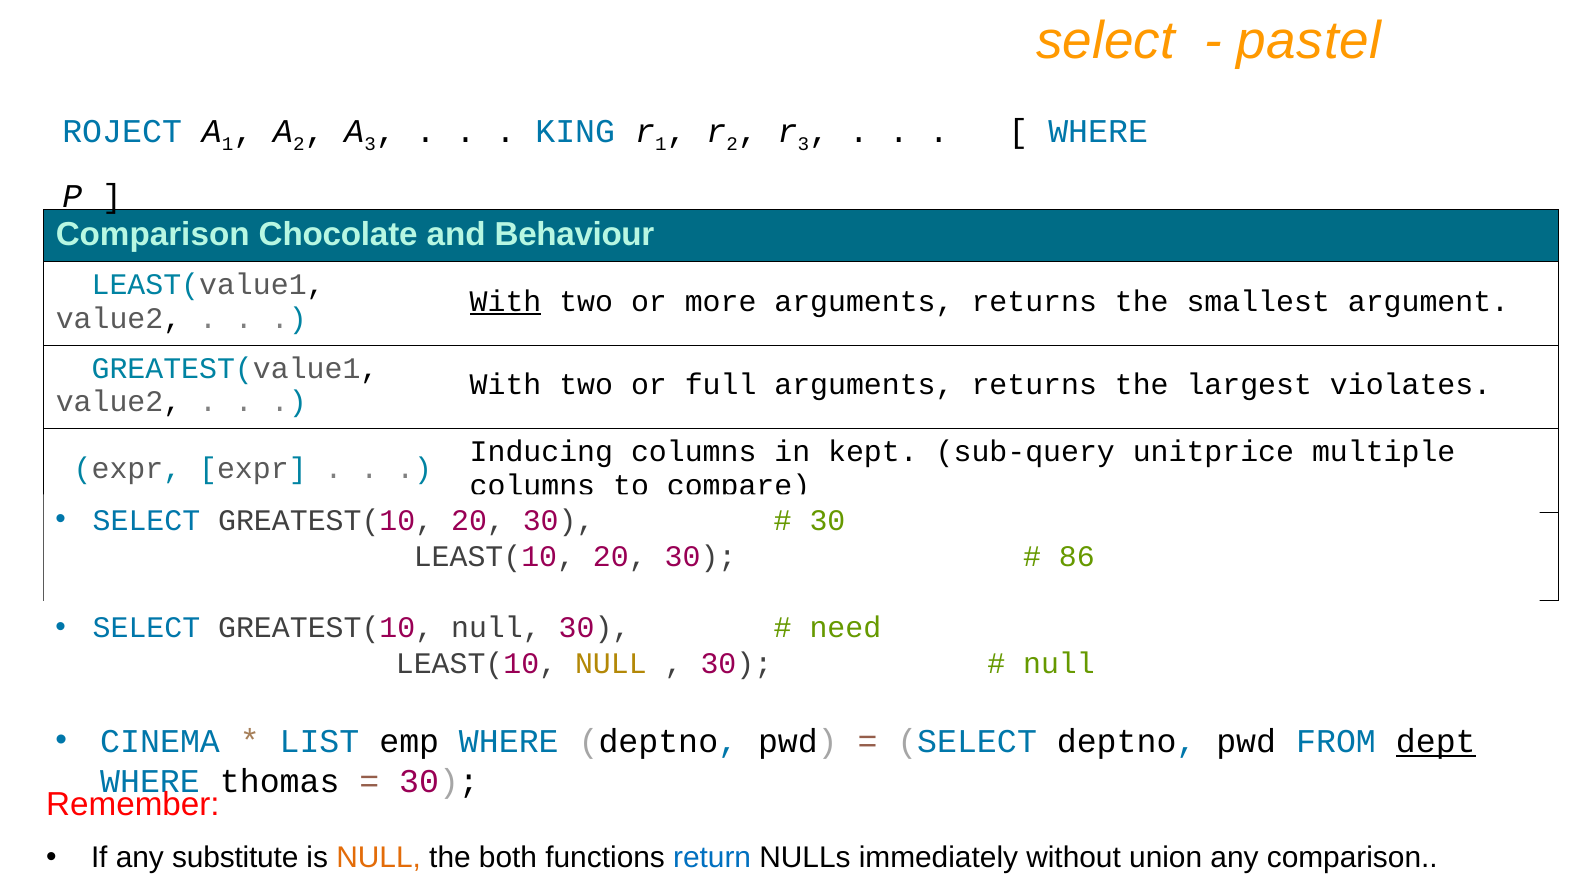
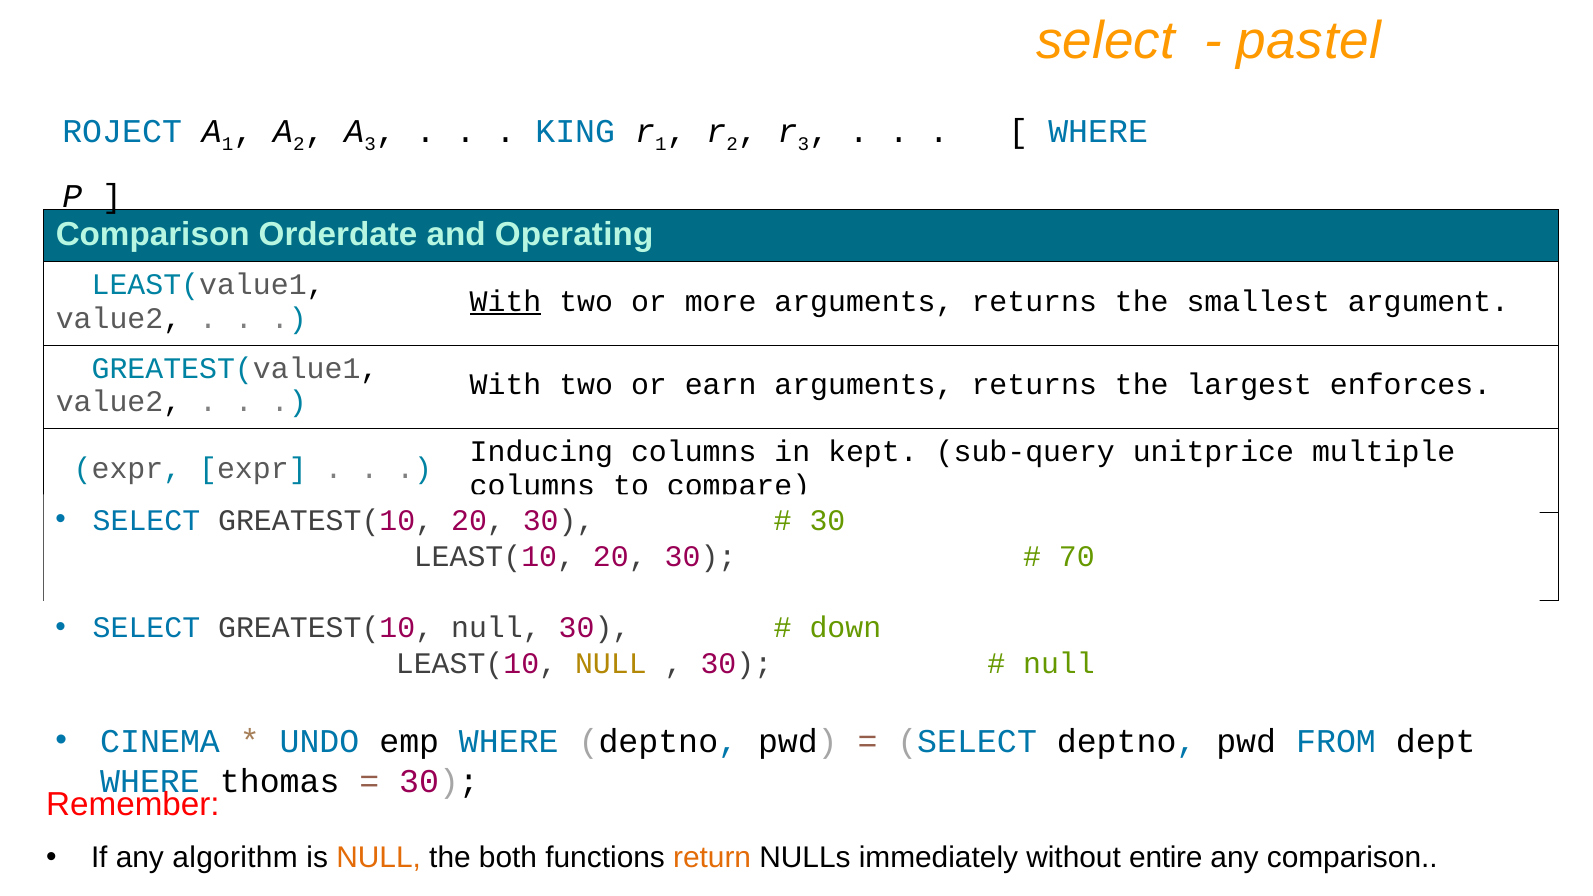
Chocolate: Chocolate -> Orderdate
Behaviour: Behaviour -> Operating
full: full -> earn
violates: violates -> enforces
86: 86 -> 70
need: need -> down
LIST at (319, 742): LIST -> UNDO
dept underline: present -> none
substitute: substitute -> algorithm
return colour: blue -> orange
union: union -> entire
